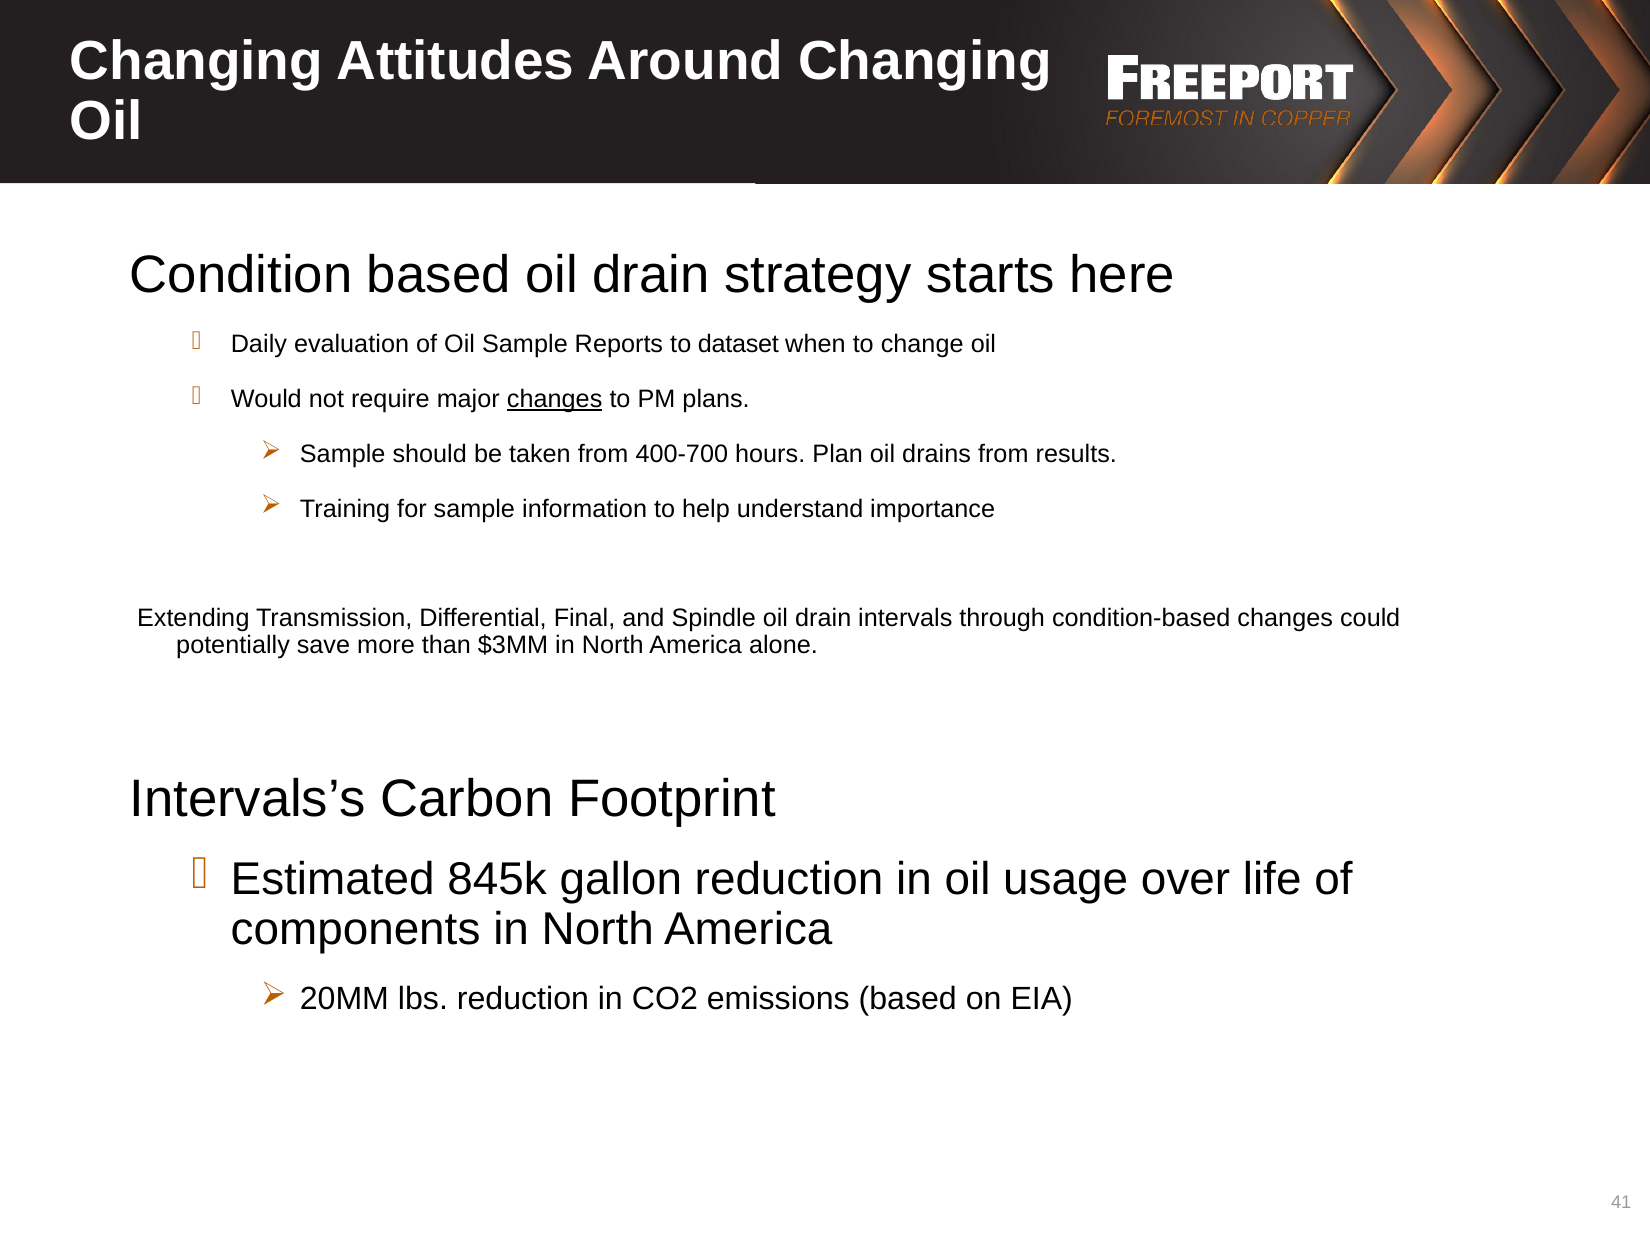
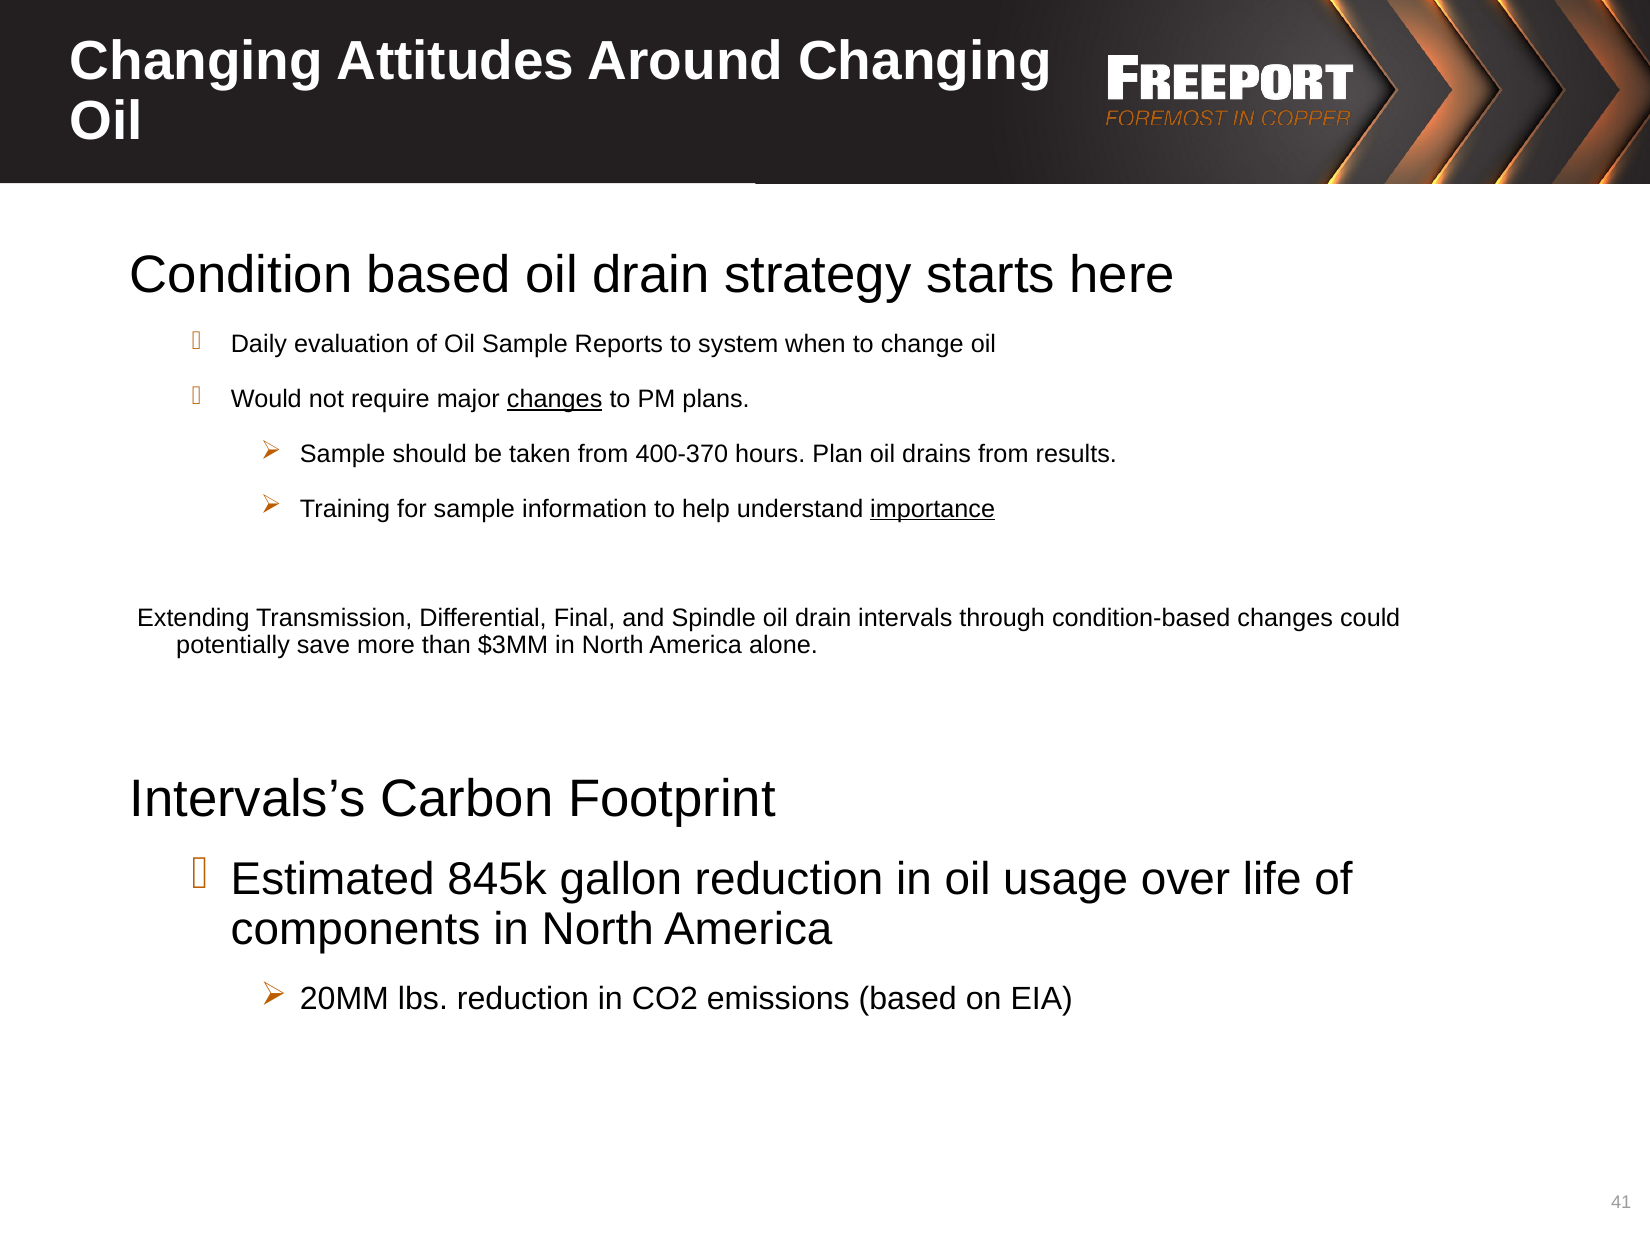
dataset: dataset -> system
400-700: 400-700 -> 400-370
importance underline: none -> present
